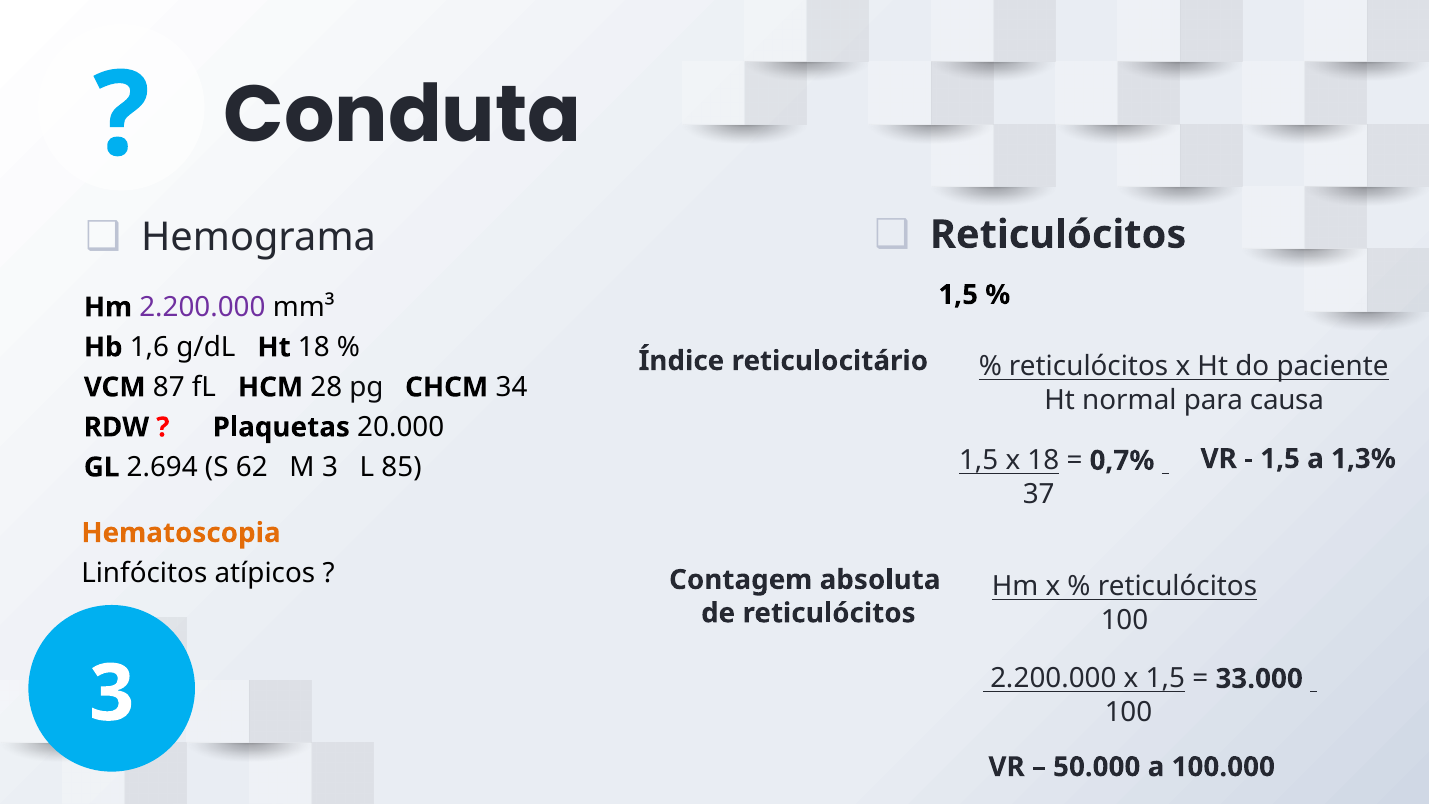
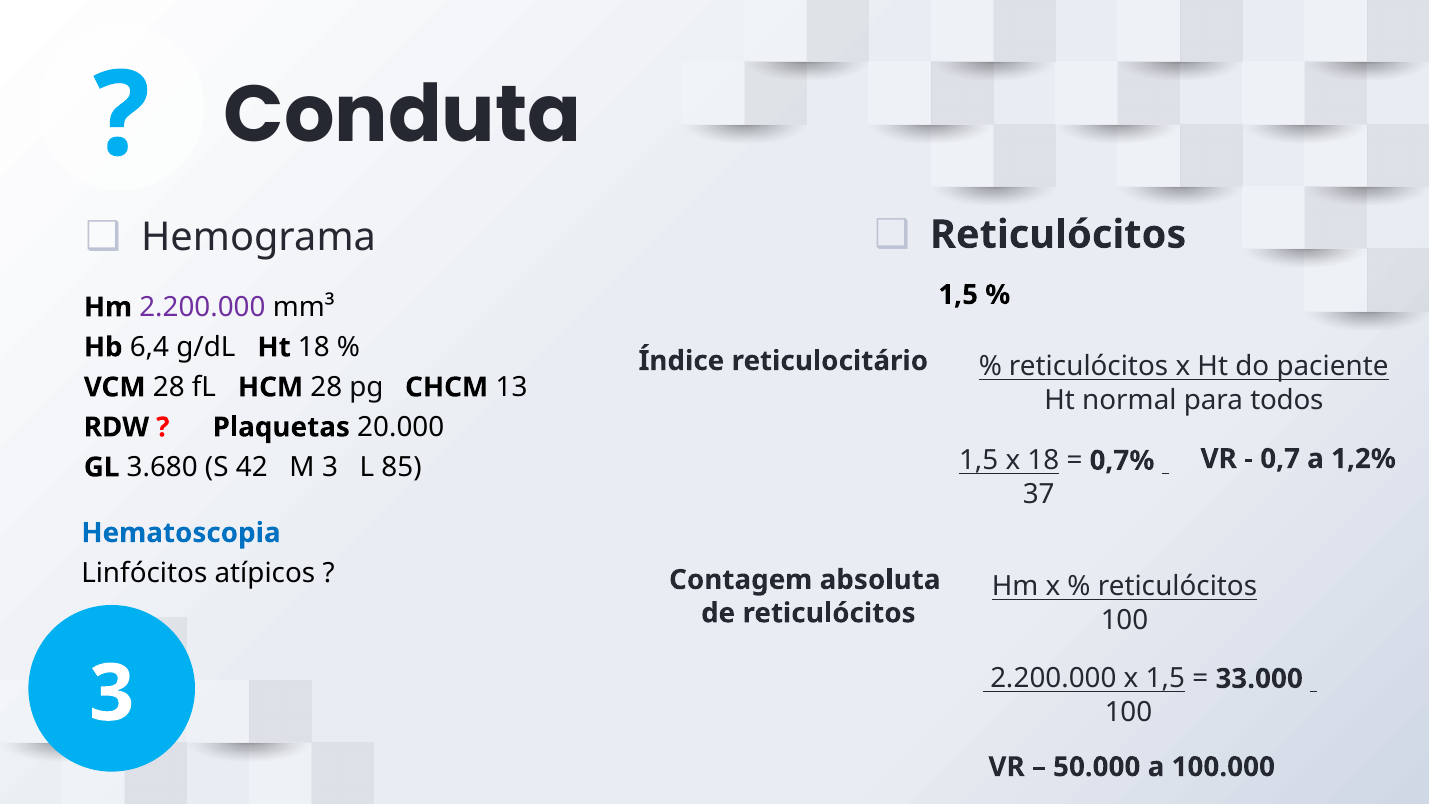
1,6: 1,6 -> 6,4
VCM 87: 87 -> 28
34: 34 -> 13
causa: causa -> todos
1,5 at (1280, 459): 1,5 -> 0,7
1,3%: 1,3% -> 1,2%
2.694: 2.694 -> 3.680
62: 62 -> 42
Hematoscopia colour: orange -> blue
